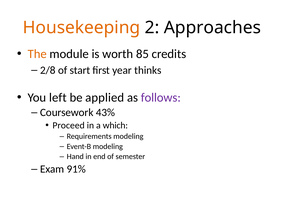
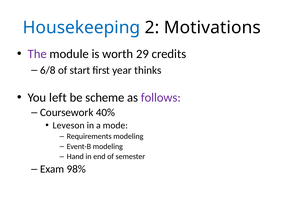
Housekeeping colour: orange -> blue
Approaches: Approaches -> Motivations
The colour: orange -> purple
85: 85 -> 29
2/8: 2/8 -> 6/8
applied: applied -> scheme
43%: 43% -> 40%
Proceed: Proceed -> Leveson
which: which -> mode
91%: 91% -> 98%
